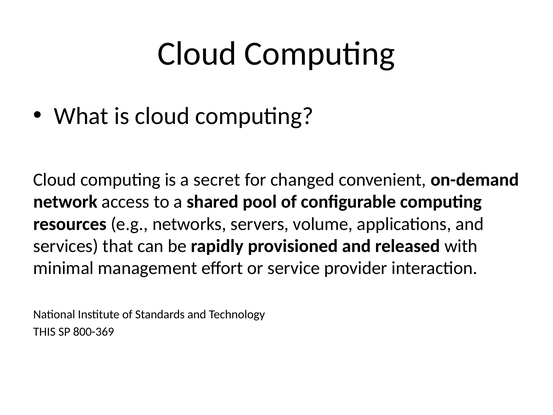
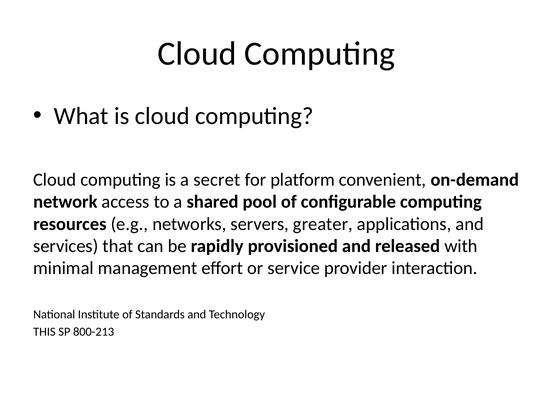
changed: changed -> platform
volume: volume -> greater
800-369: 800-369 -> 800-213
